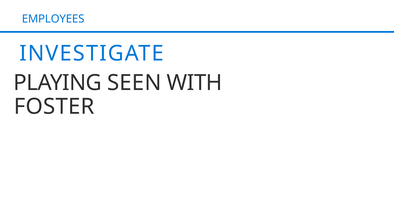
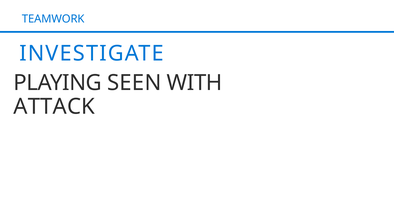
EMPLOYEES: EMPLOYEES -> TEAMWORK
FOSTER: FOSTER -> ATTACK
